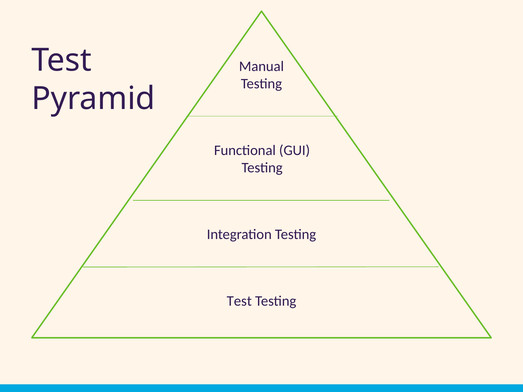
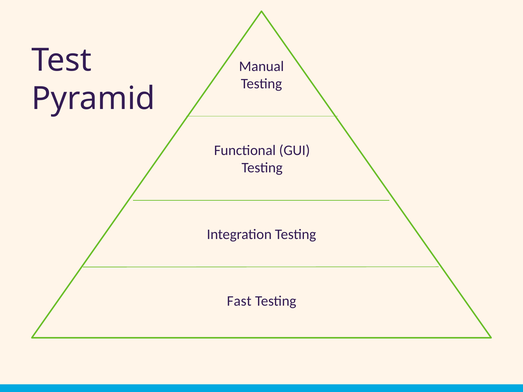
Test at (239, 301): Test -> Fast
